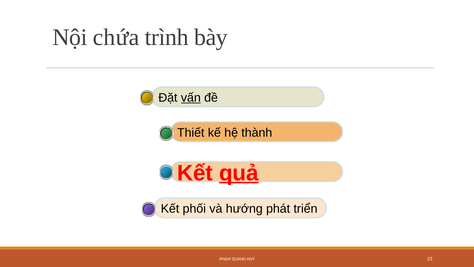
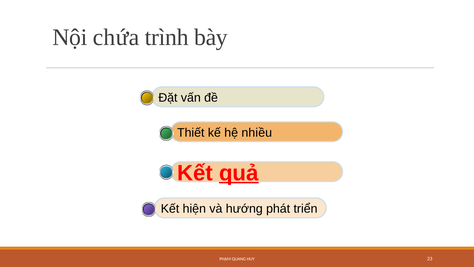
vấn underline: present -> none
thành: thành -> nhiều
phối: phối -> hiện
